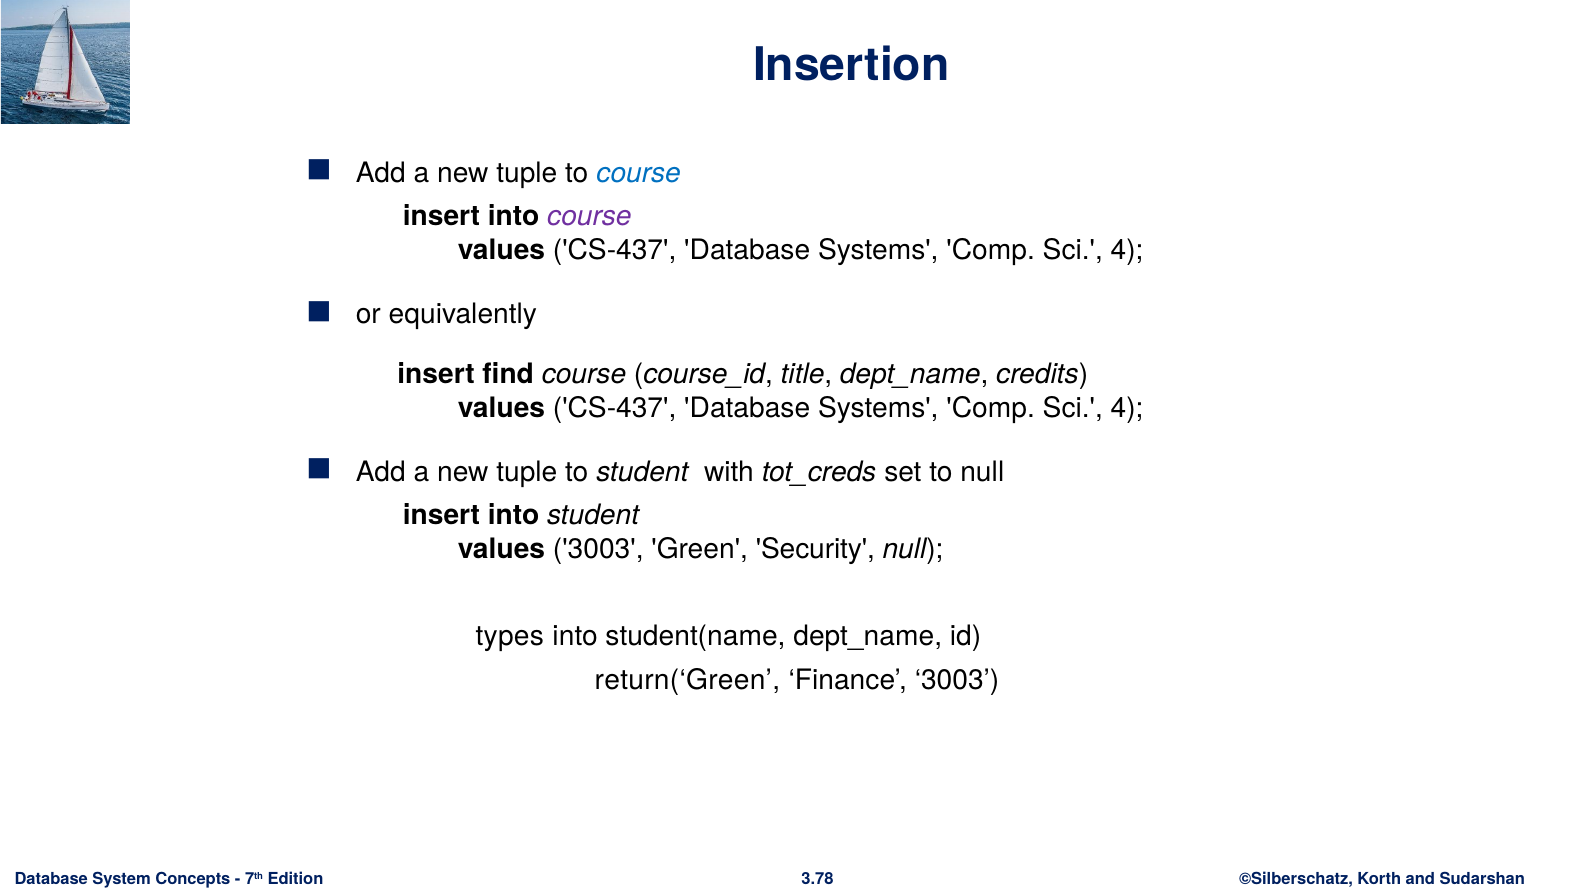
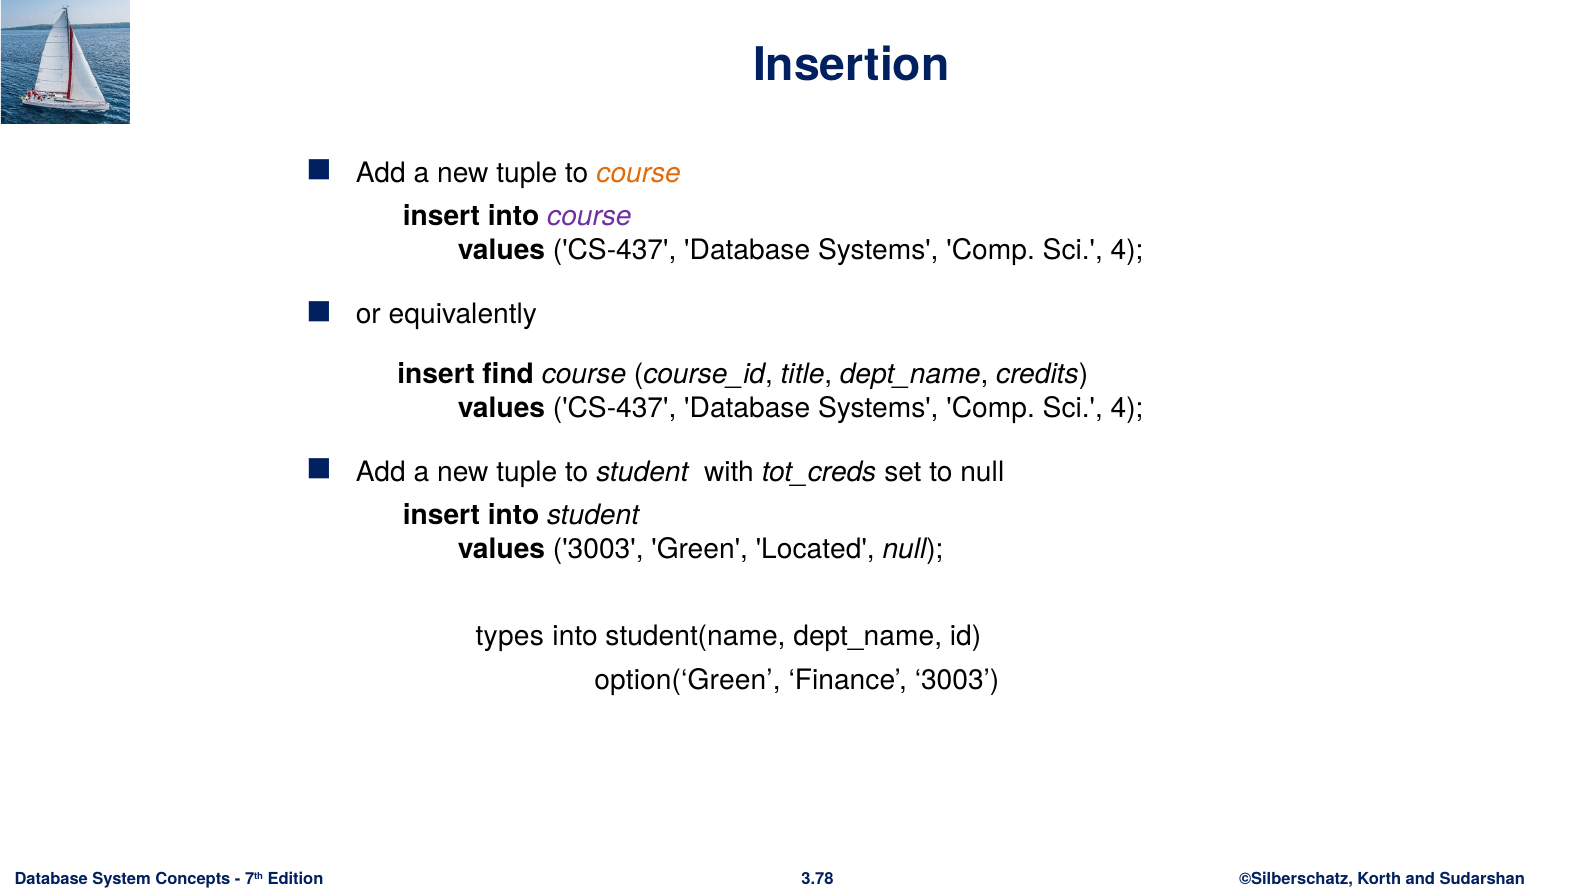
course at (639, 173) colour: blue -> orange
Security: Security -> Located
return(‘Green: return(‘Green -> option(‘Green
